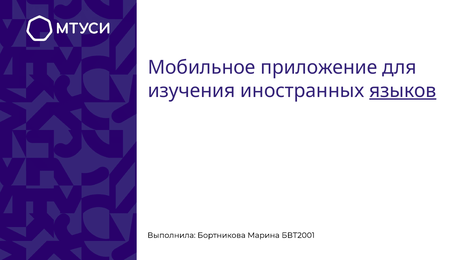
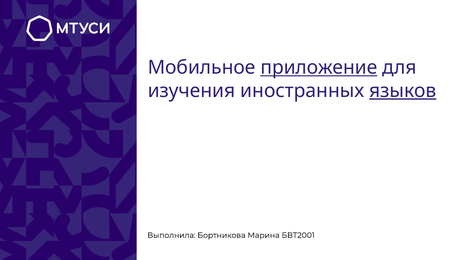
приложение underline: none -> present
